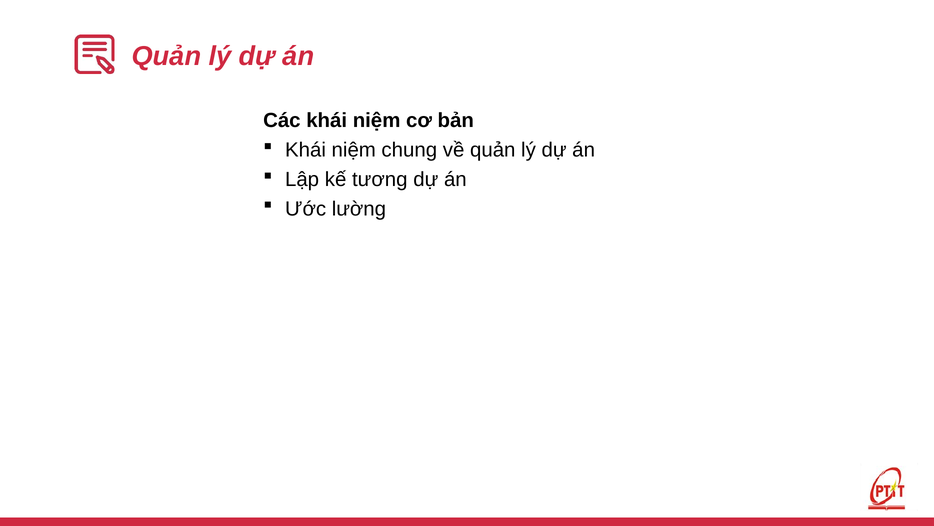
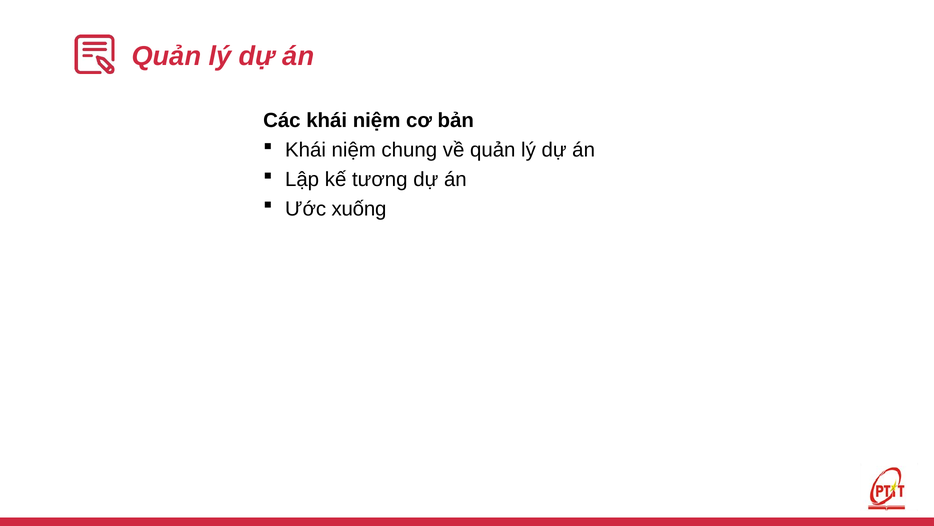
lường: lường -> xuống
